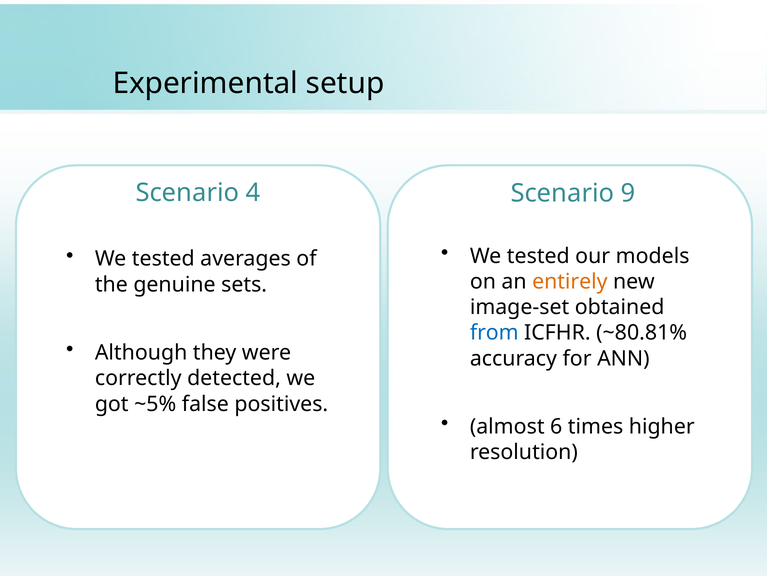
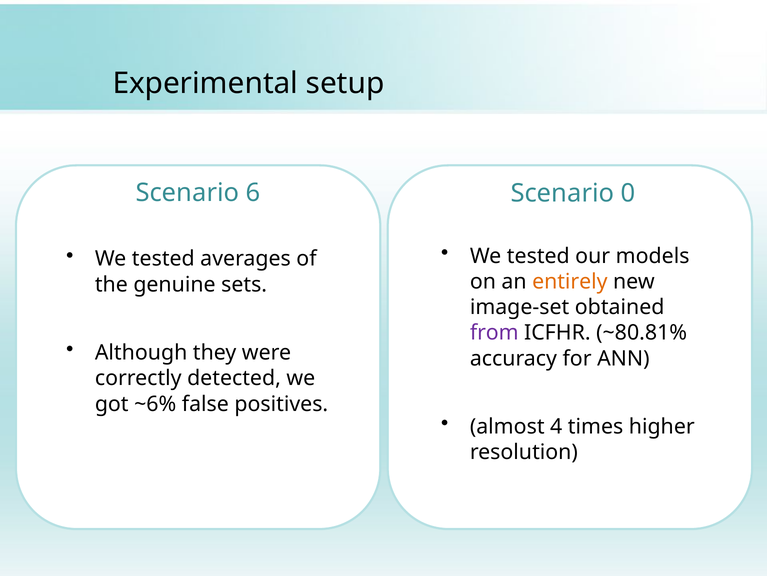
4: 4 -> 6
9: 9 -> 0
from colour: blue -> purple
~5%: ~5% -> ~6%
6: 6 -> 4
